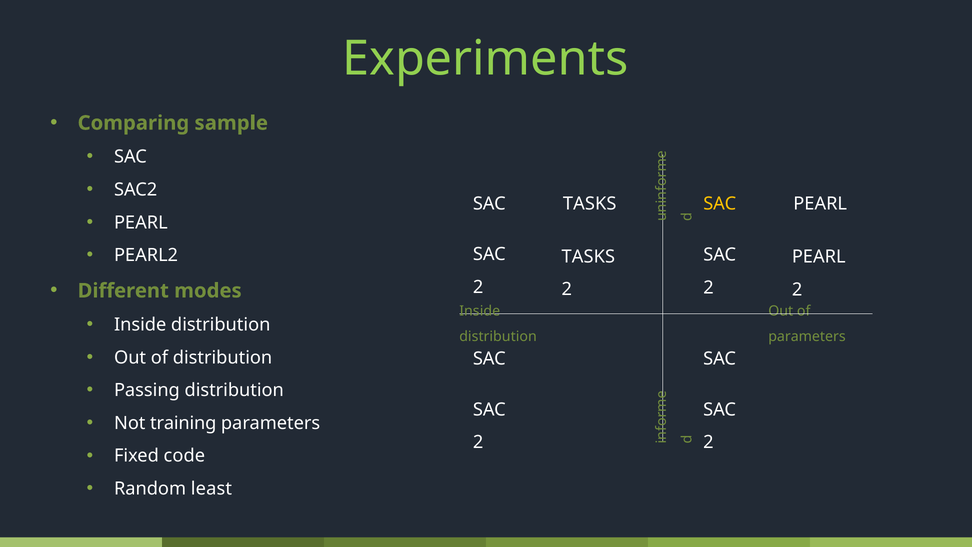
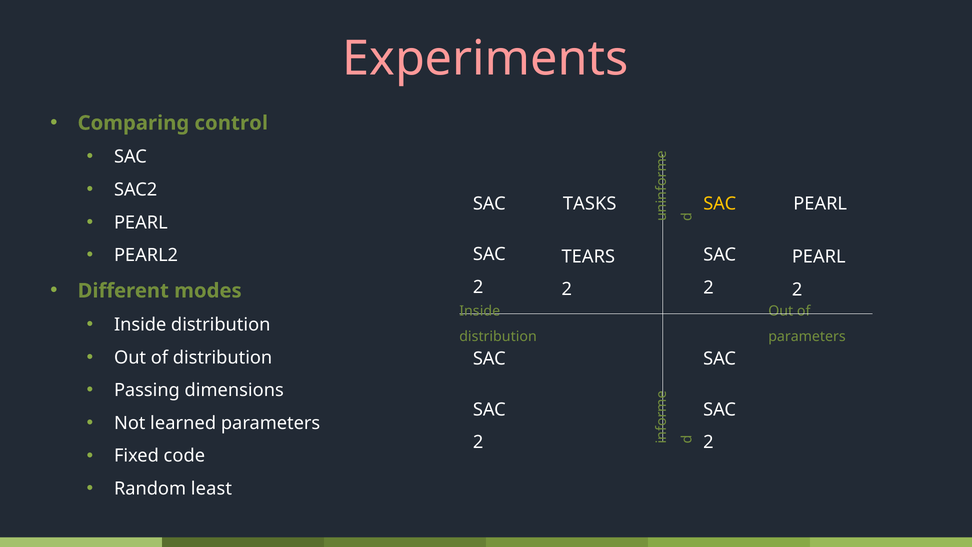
Experiments colour: light green -> pink
sample: sample -> control
TASKS at (588, 256): TASKS -> TEARS
Passing distribution: distribution -> dimensions
training: training -> learned
